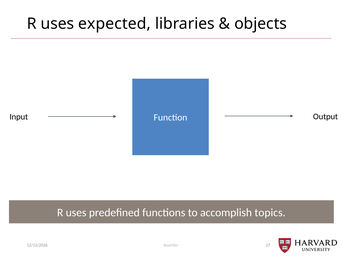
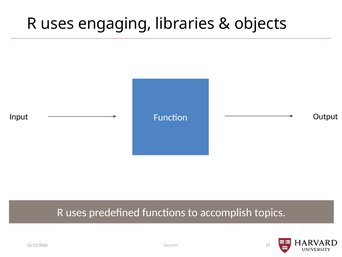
expected: expected -> engaging
